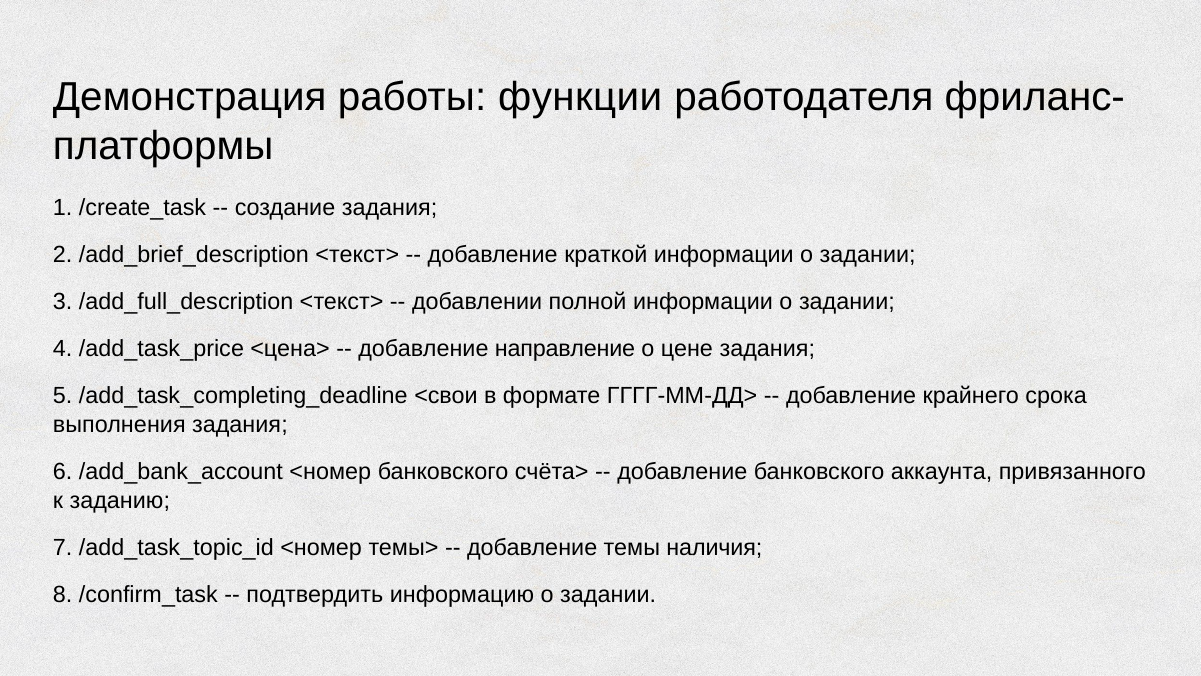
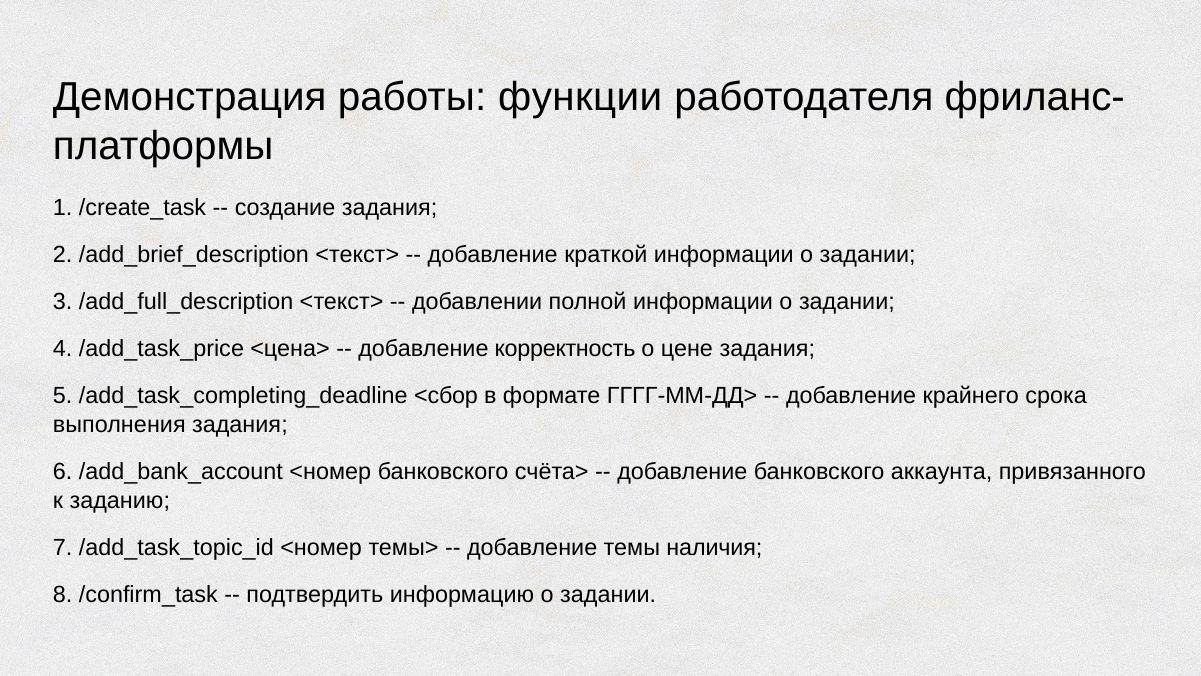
направление: направление -> корректность
<свои: <свои -> <сбор
